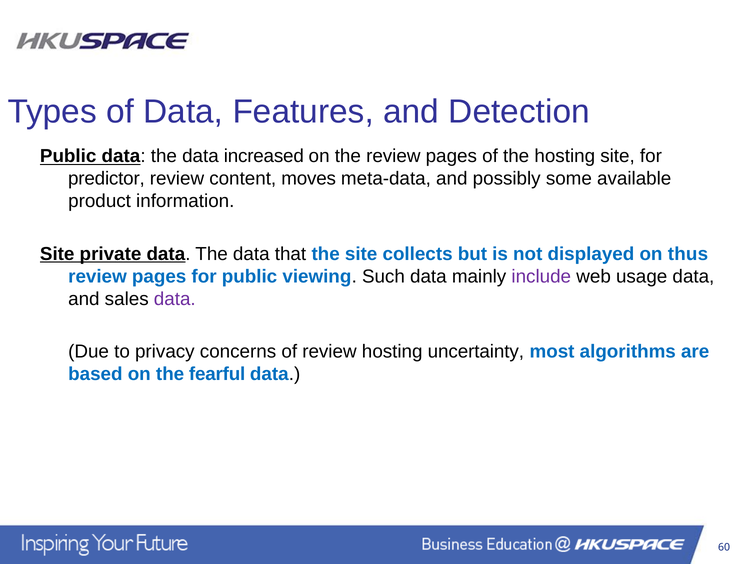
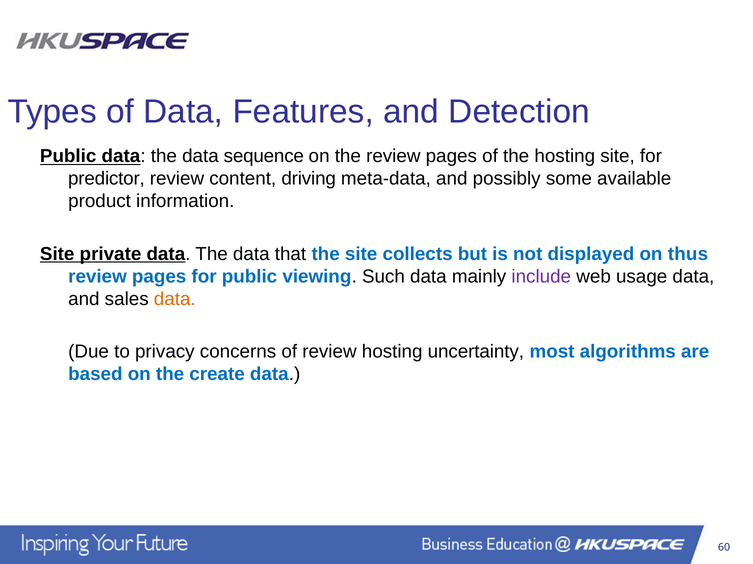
increased: increased -> sequence
moves: moves -> driving
data at (175, 299) colour: purple -> orange
fearful: fearful -> create
